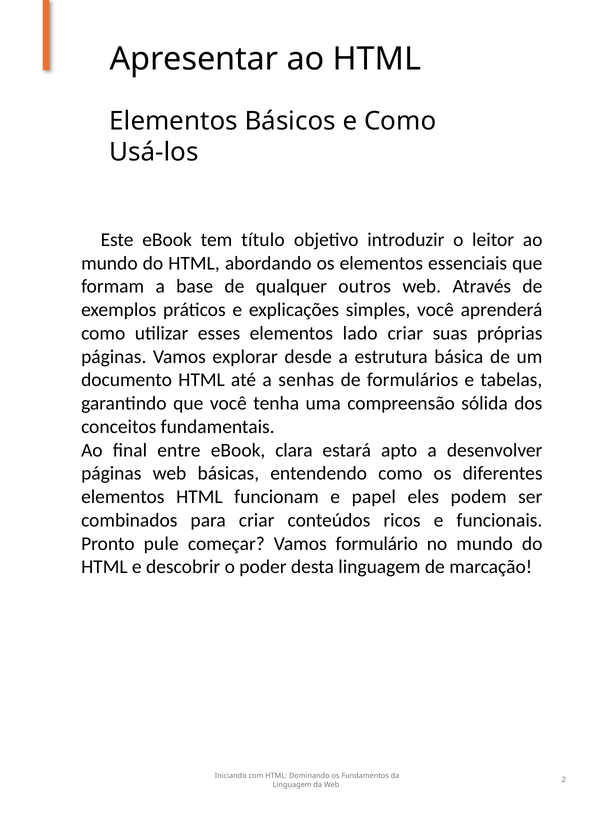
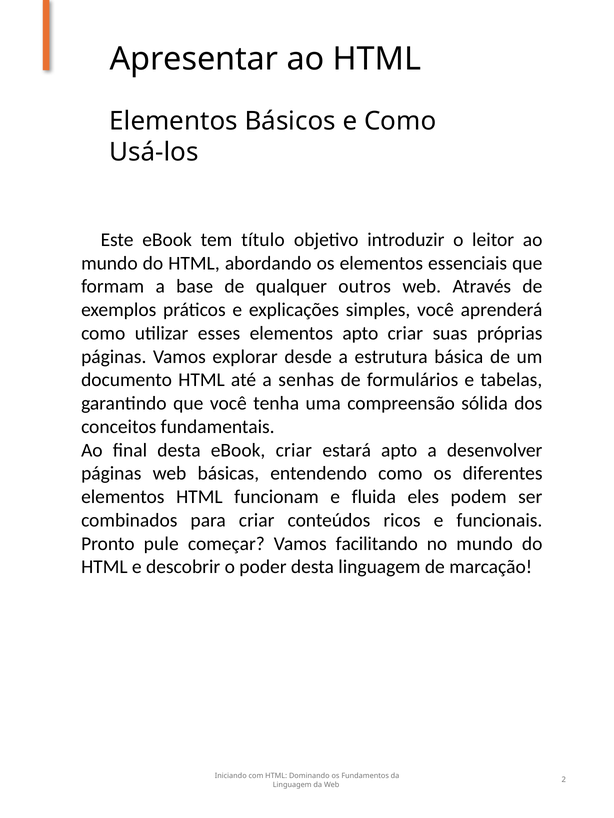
elementos lado: lado -> apto
final entre: entre -> desta
eBook clara: clara -> criar
papel: papel -> fluida
formulário: formulário -> facilitando
